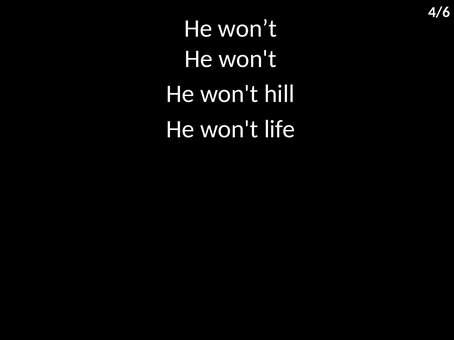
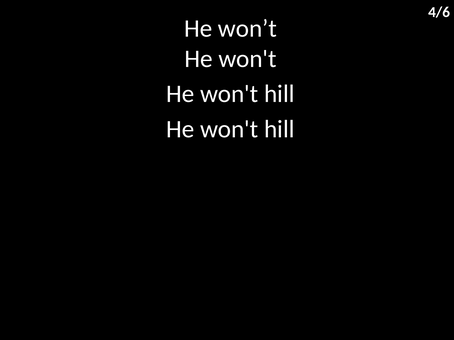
life at (280, 129): life -> hill
